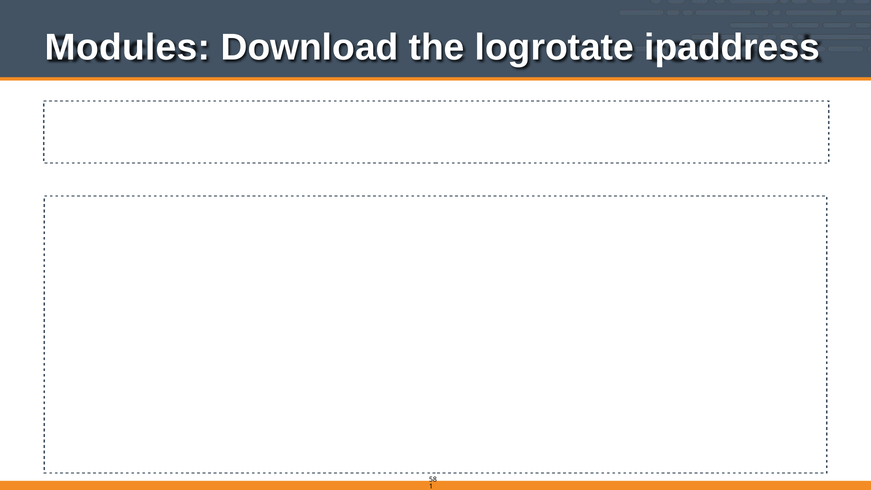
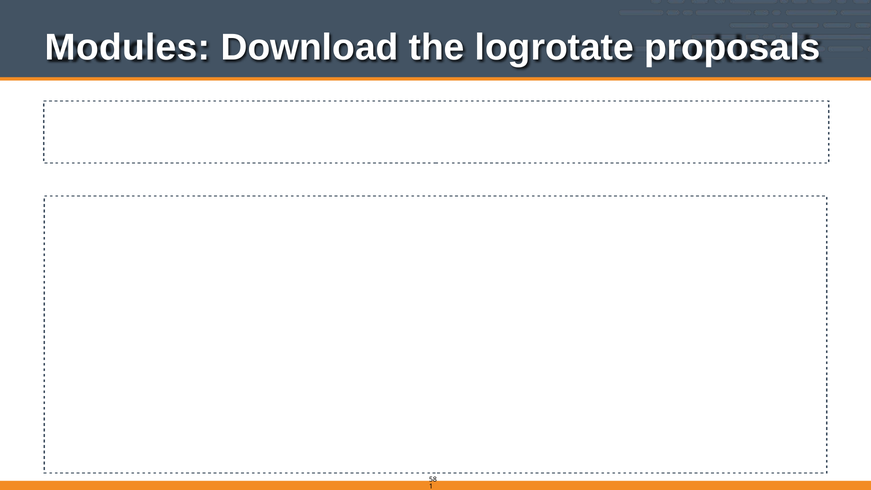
ipaddress: ipaddress -> proposals
